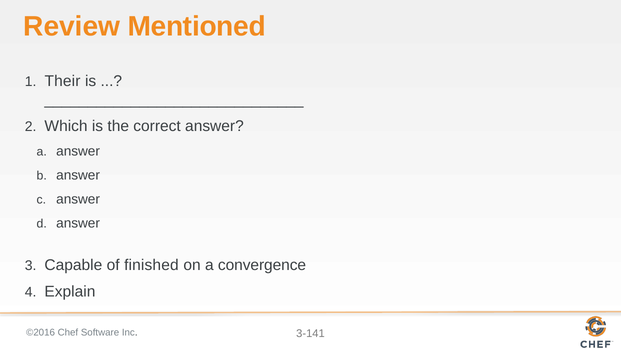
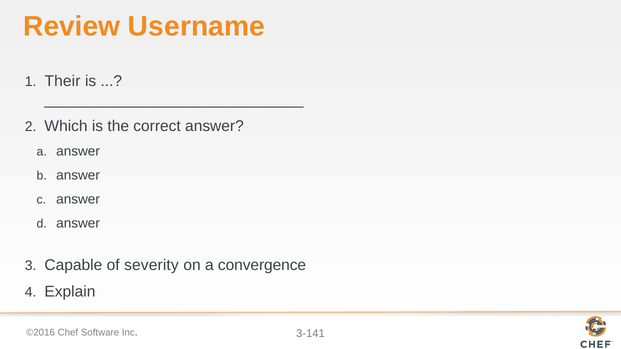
Mentioned: Mentioned -> Username
finished: finished -> severity
